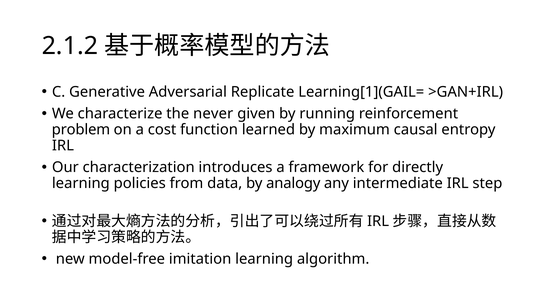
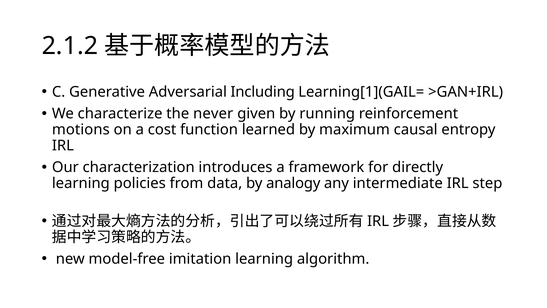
Replicate: Replicate -> Including
problem: problem -> motions
